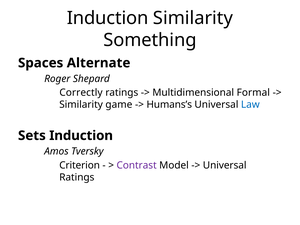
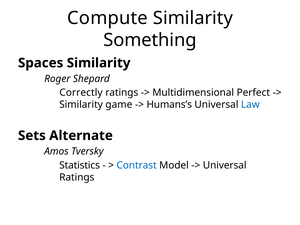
Induction at (108, 18): Induction -> Compute
Spaces Alternate: Alternate -> Similarity
Formal: Formal -> Perfect
Sets Induction: Induction -> Alternate
Criterion: Criterion -> Statistics
Contrast colour: purple -> blue
